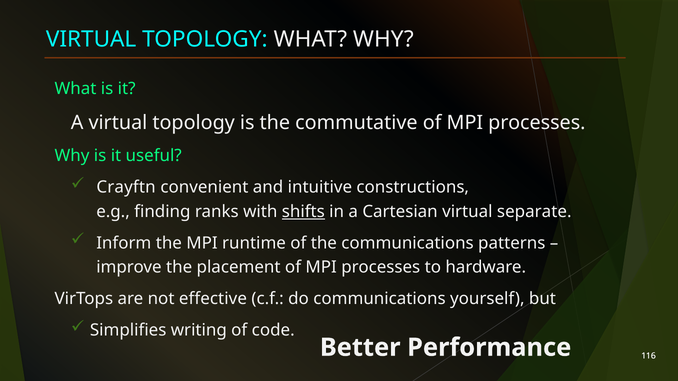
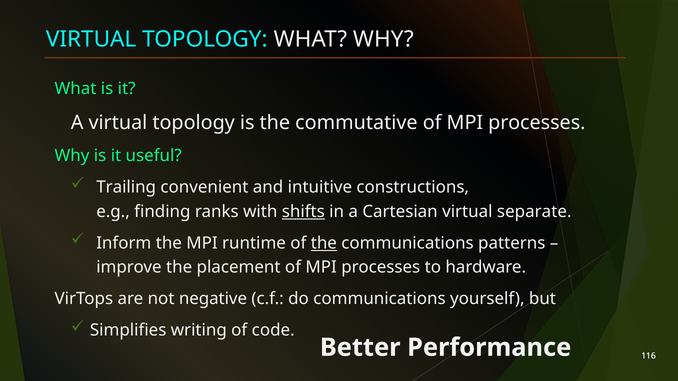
Crayftn: Crayftn -> Trailing
the at (324, 243) underline: none -> present
effective: effective -> negative
